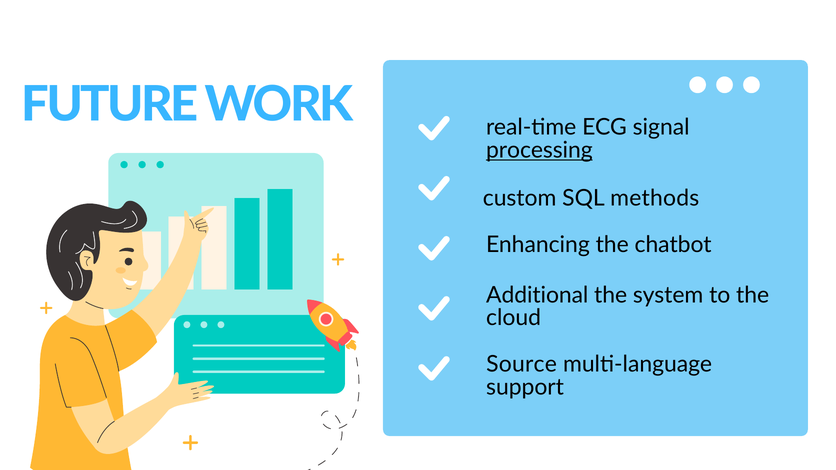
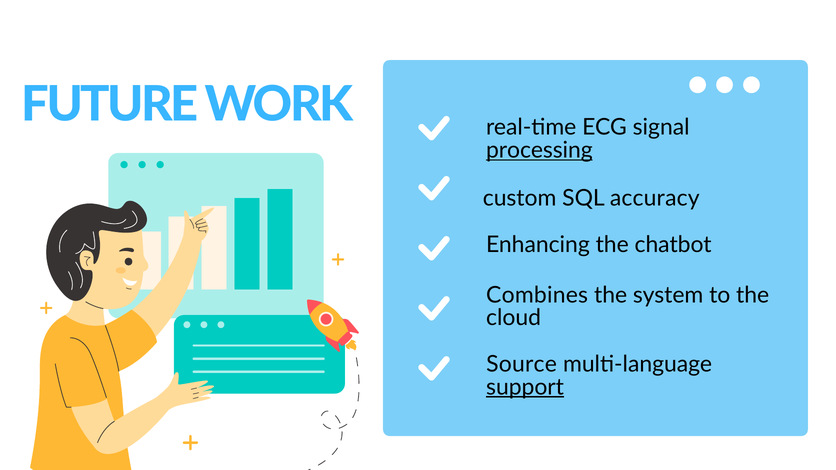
methods: methods -> accuracy
Additional: Additional -> Combines
support underline: none -> present
